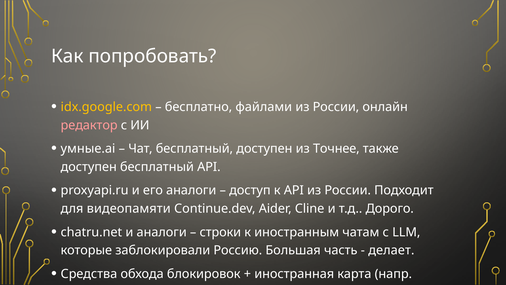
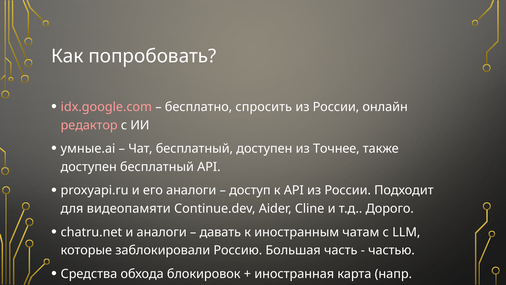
idx.google.com colour: yellow -> pink
файлами: файлами -> спросить
строки: строки -> давать
делает: делает -> частью
